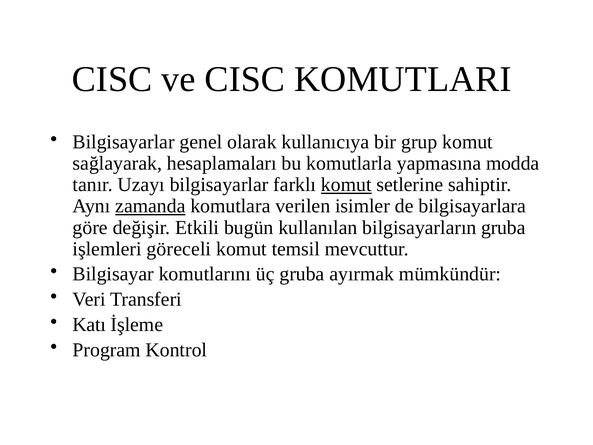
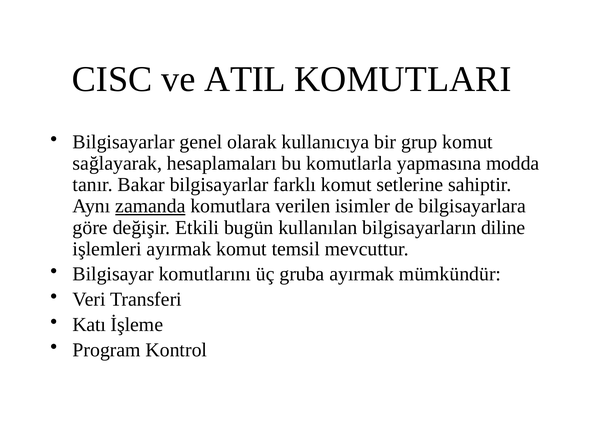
ve CISC: CISC -> ATIL
Uzayı: Uzayı -> Bakar
komut at (346, 185) underline: present -> none
bilgisayarların gruba: gruba -> diline
işlemleri göreceli: göreceli -> ayırmak
